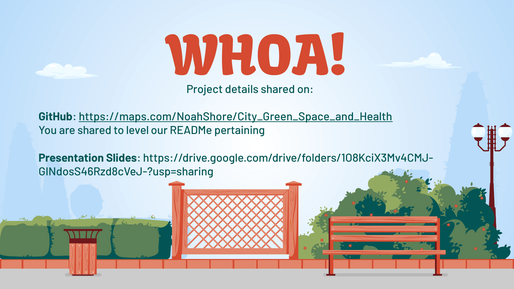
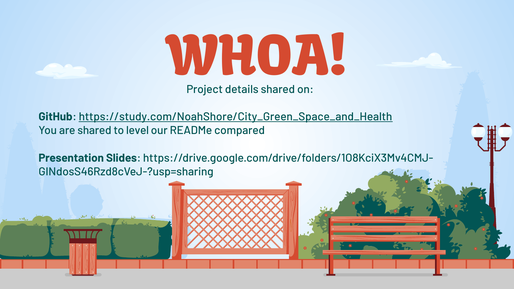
https://maps.com/NoahShore/City_Green_Space_and_Health: https://maps.com/NoahShore/City_Green_Space_and_Health -> https://study.com/NoahShore/City_Green_Space_and_Health
pertaining: pertaining -> compared
